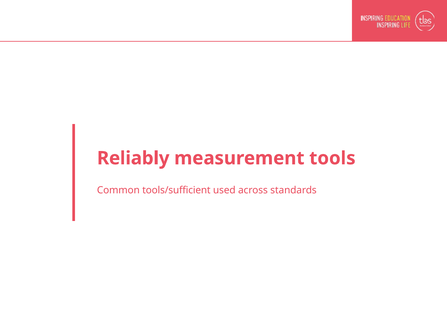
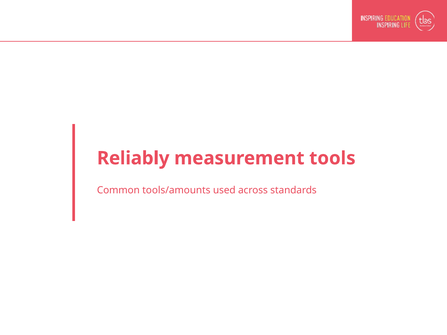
tools/sufficient: tools/sufficient -> tools/amounts
